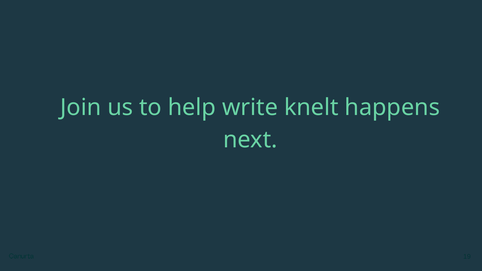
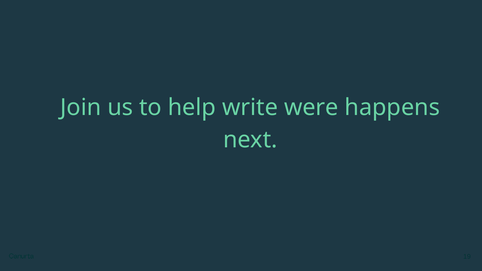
knelt: knelt -> were
